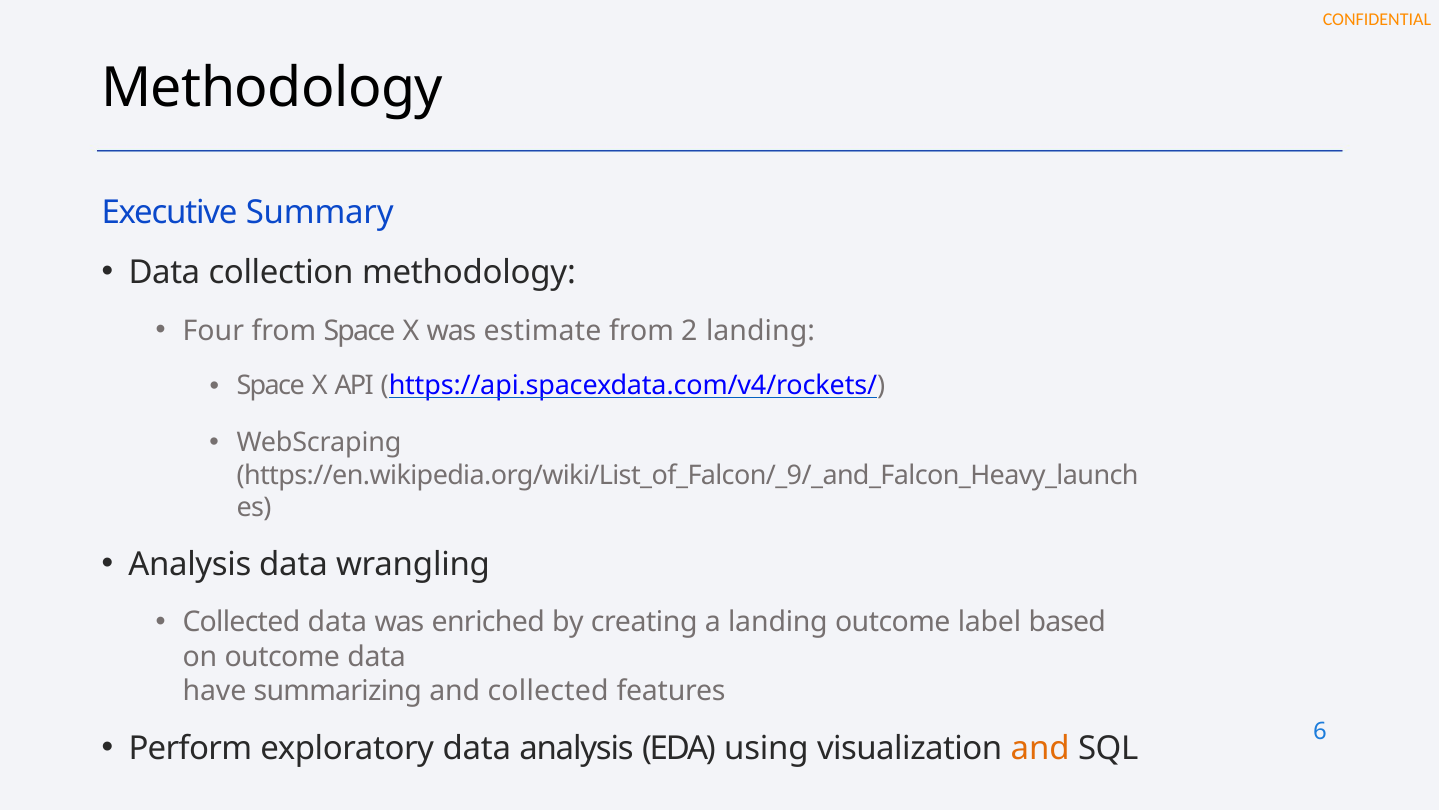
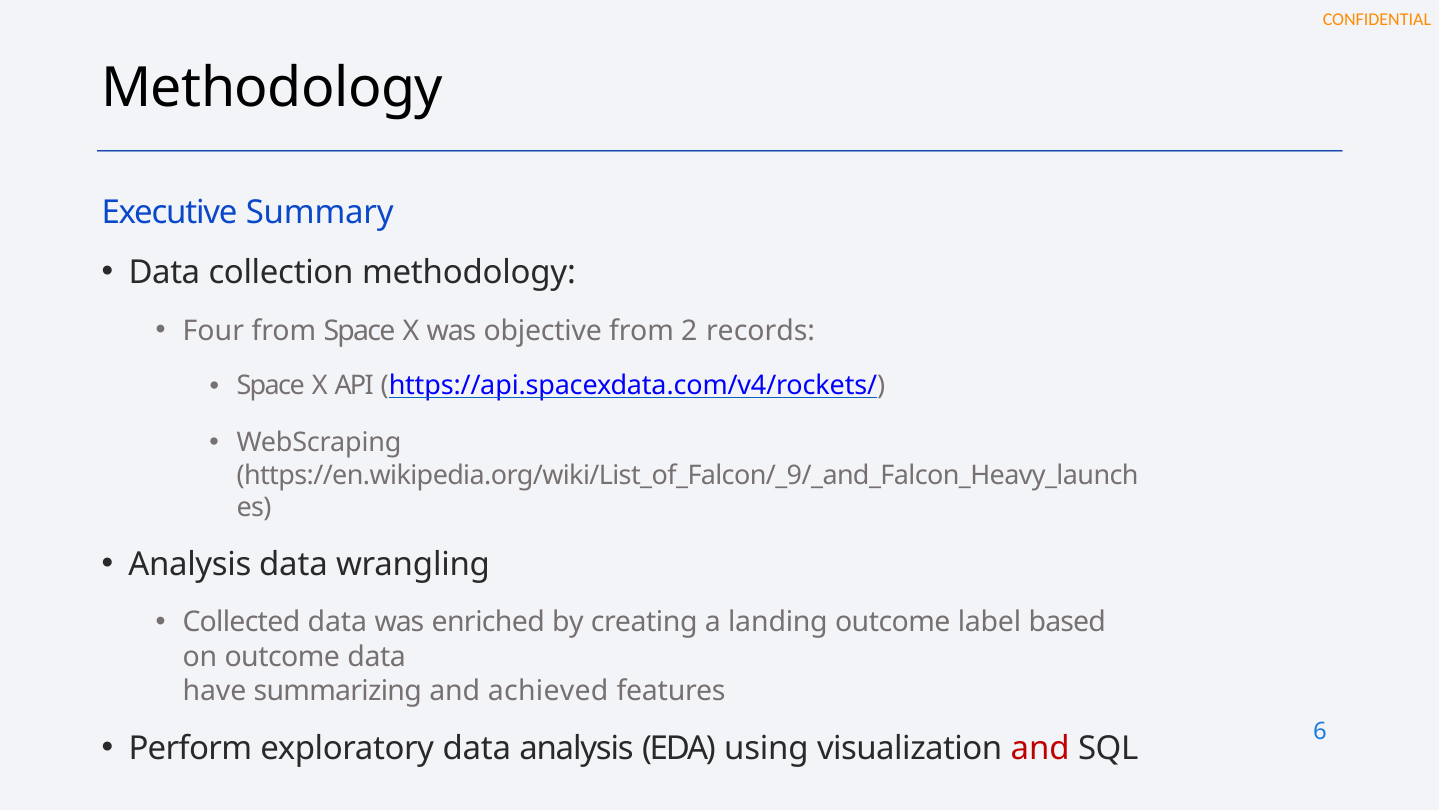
estimate: estimate -> objective
2 landing: landing -> records
and collected: collected -> achieved
and at (1040, 748) colour: orange -> red
